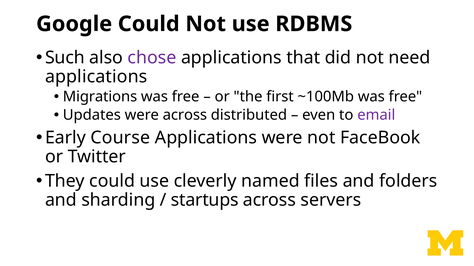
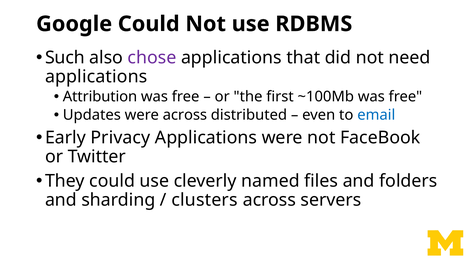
Migrations: Migrations -> Attribution
email colour: purple -> blue
Course: Course -> Privacy
startups: startups -> clusters
